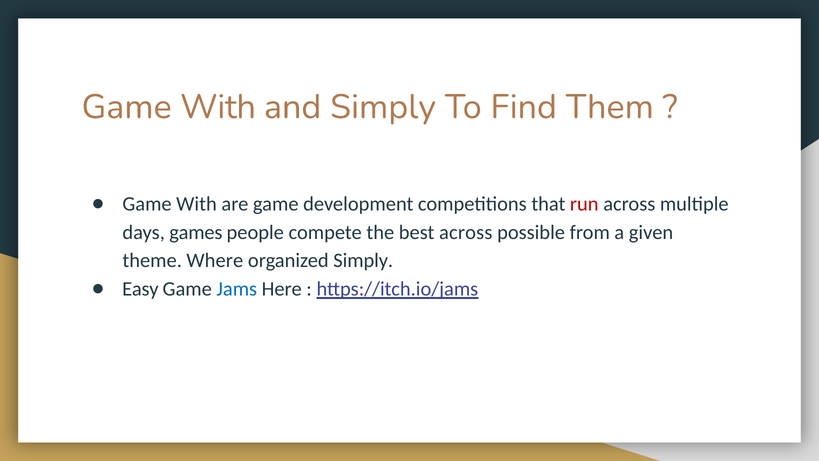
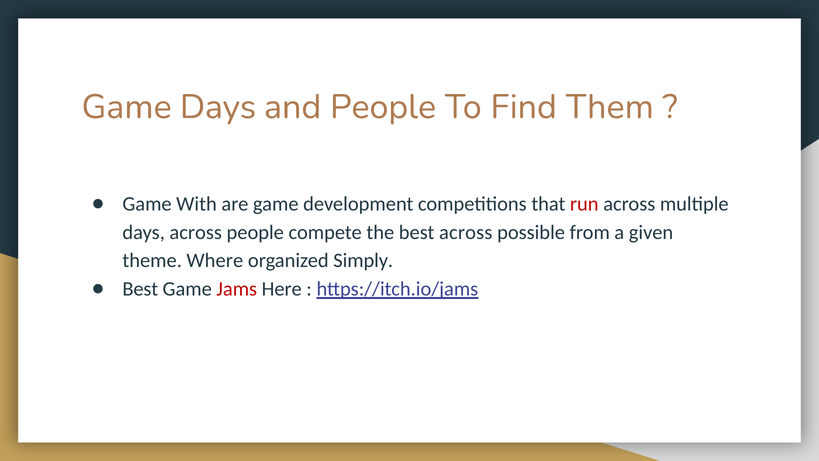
With at (218, 107): With -> Days
and Simply: Simply -> People
days games: games -> across
Easy at (140, 289): Easy -> Best
Jams colour: blue -> red
